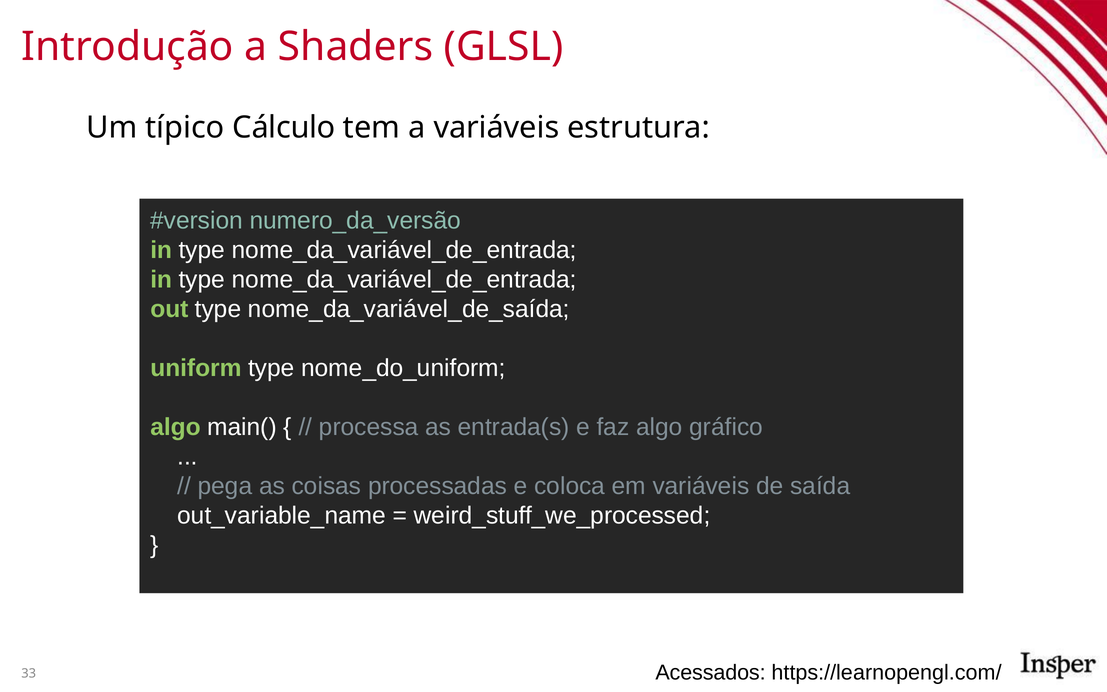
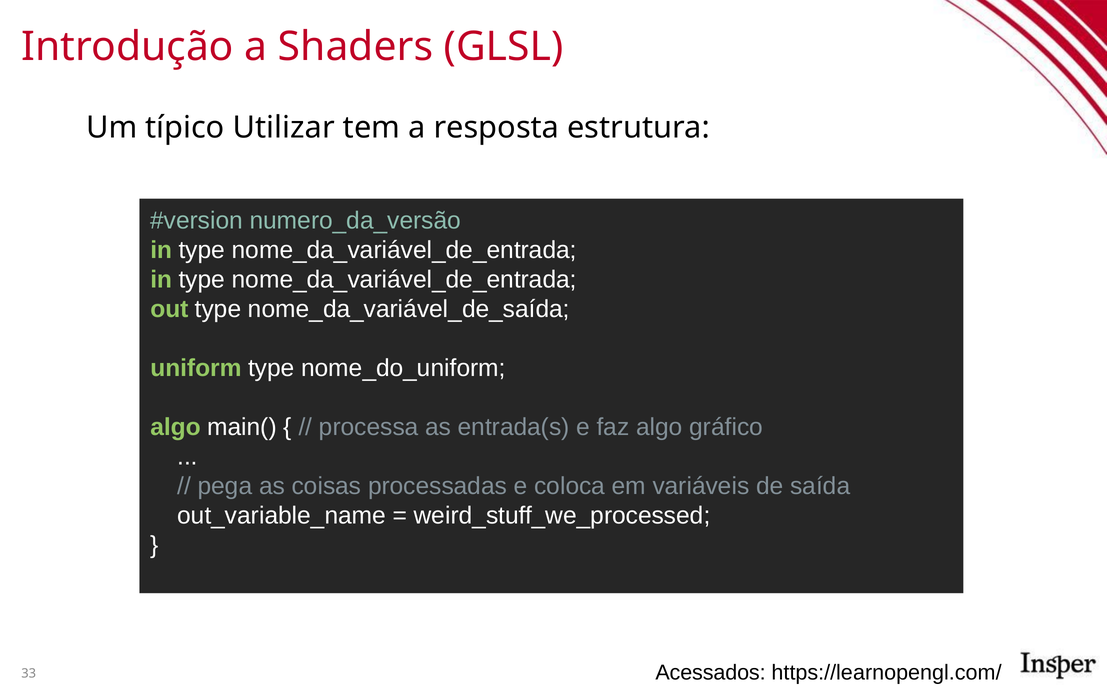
Cálculo: Cálculo -> Utilizar
a variáveis: variáveis -> resposta
